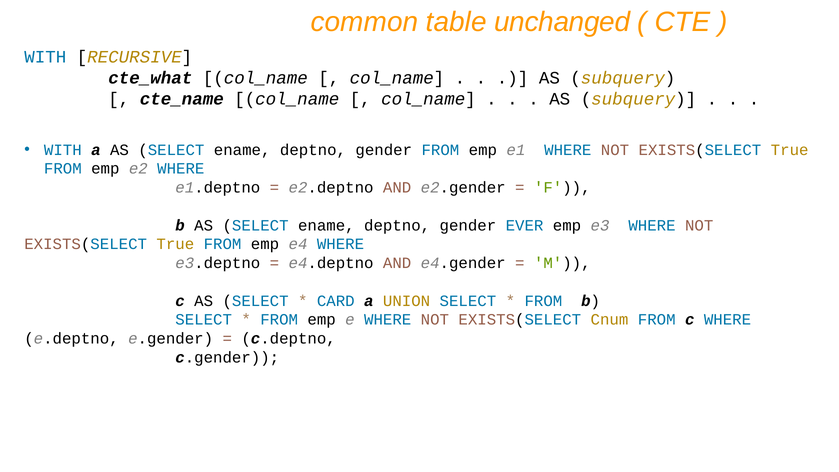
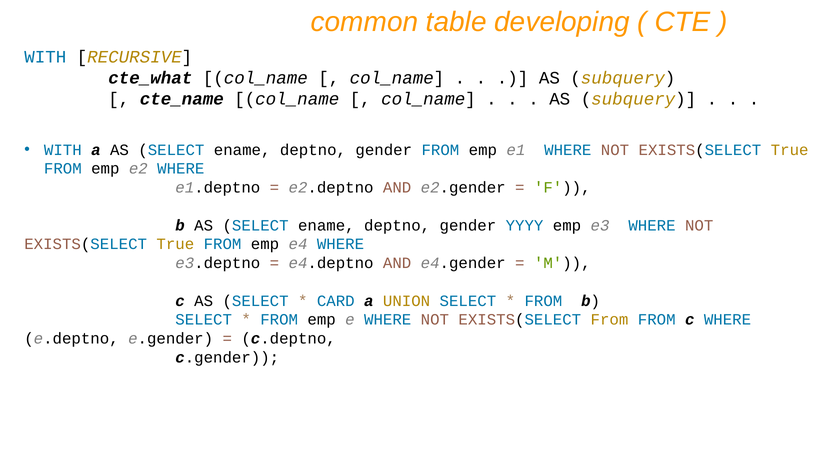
unchanged: unchanged -> developing
EVER: EVER -> YYYY
EXISTS(SELECT Cnum: Cnum -> From
